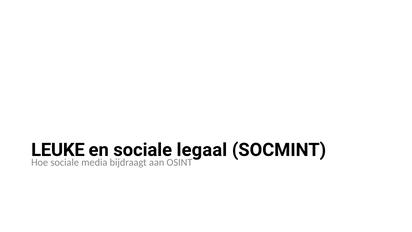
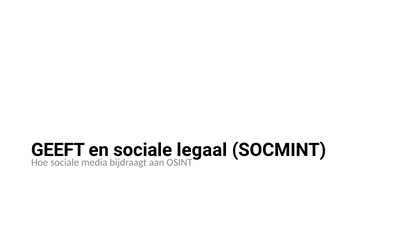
LEUKE: LEUKE -> GEEFT
